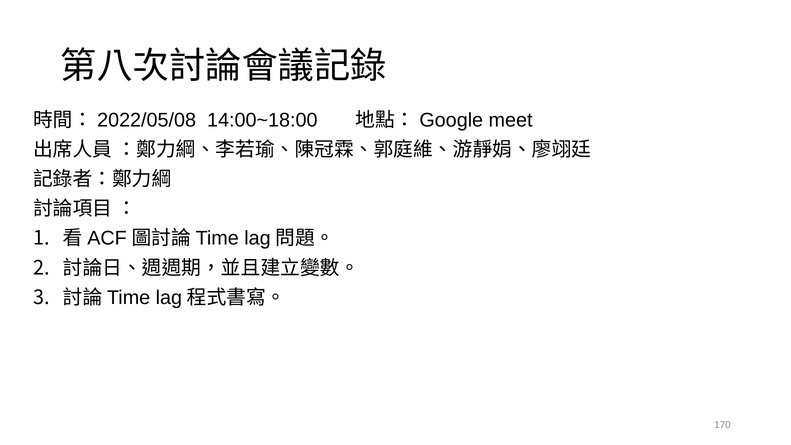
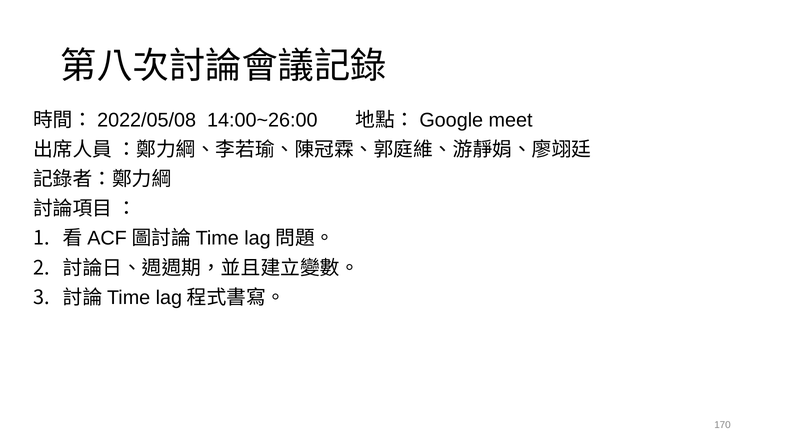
14:00~18:00: 14:00~18:00 -> 14:00~26:00
